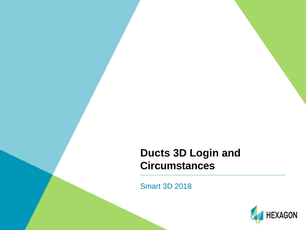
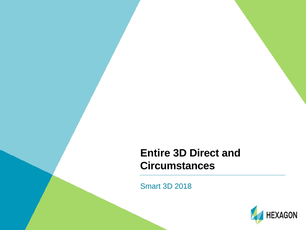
Ducts: Ducts -> Entire
Login: Login -> Direct
